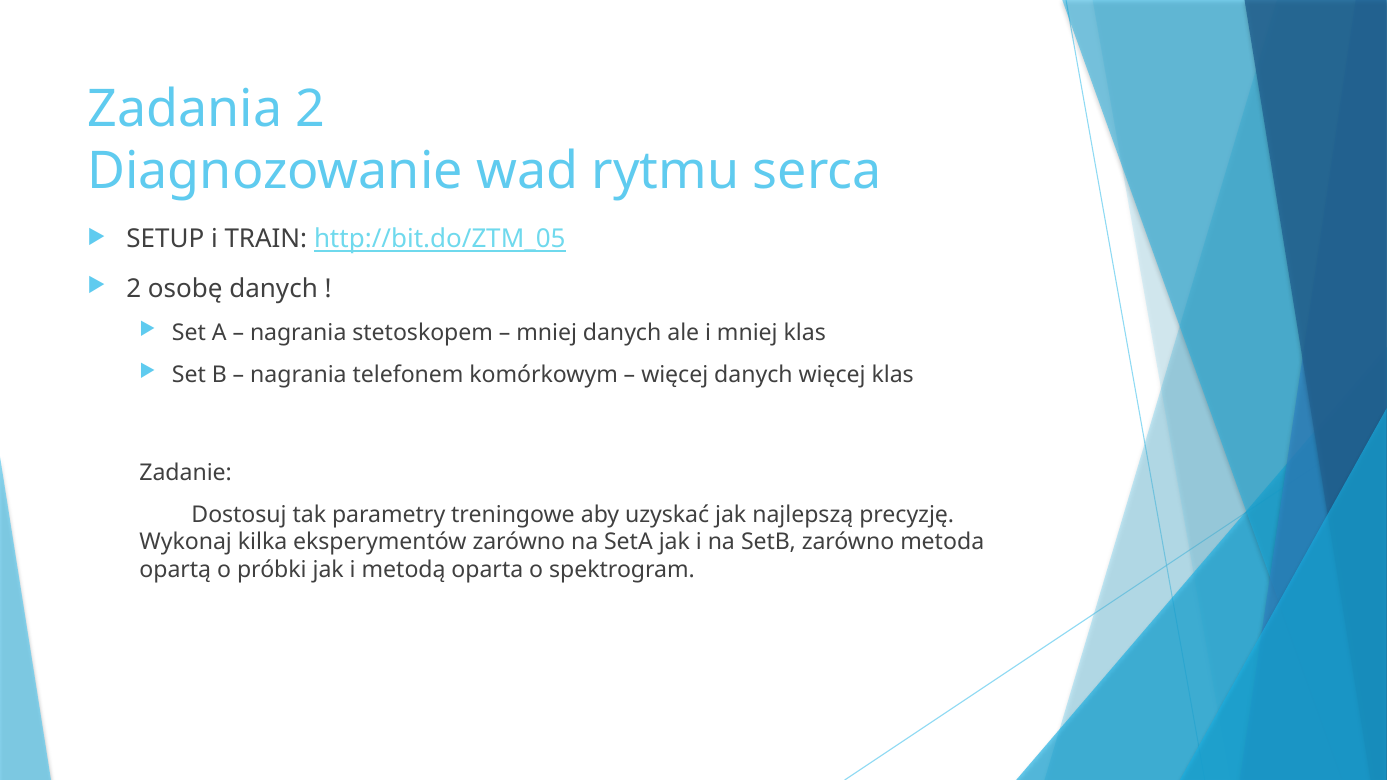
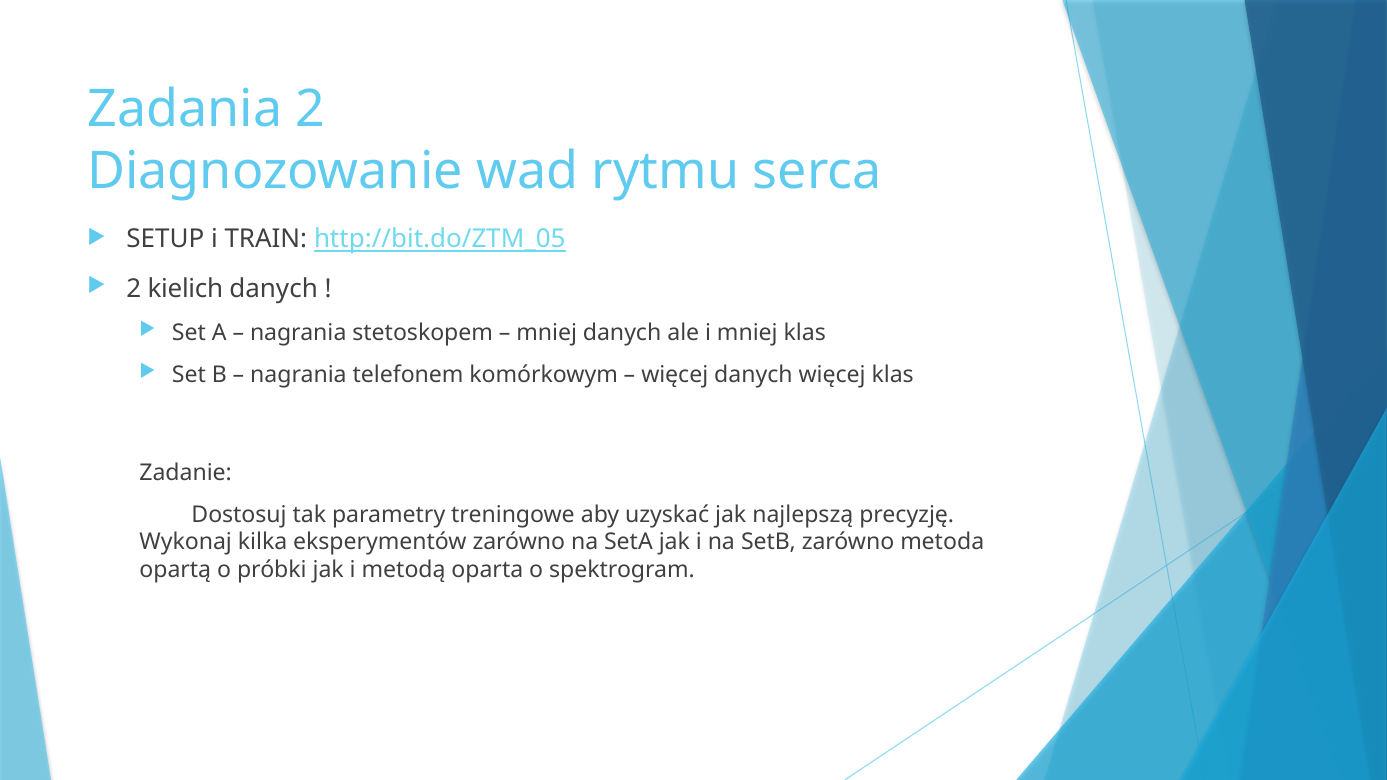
osobę: osobę -> kielich
